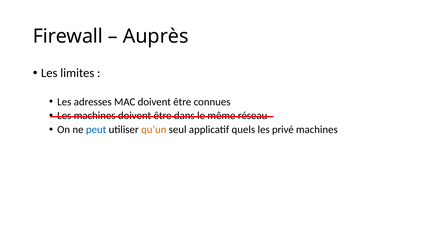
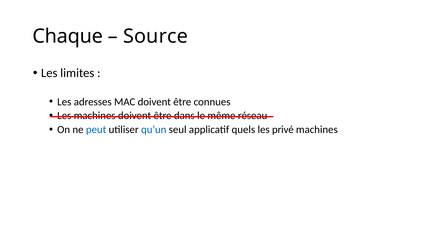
Firewall: Firewall -> Chaque
Auprès: Auprès -> Source
qu’un colour: orange -> blue
